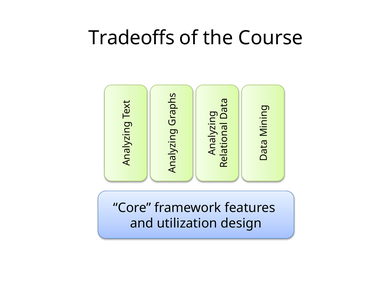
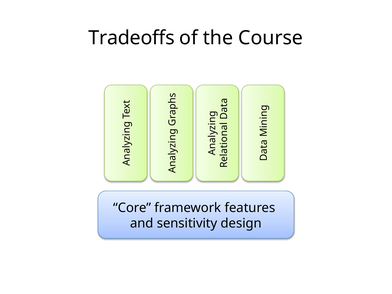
utilization: utilization -> sensitivity
